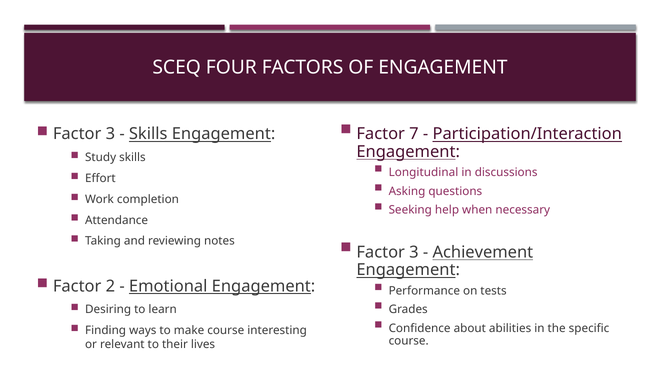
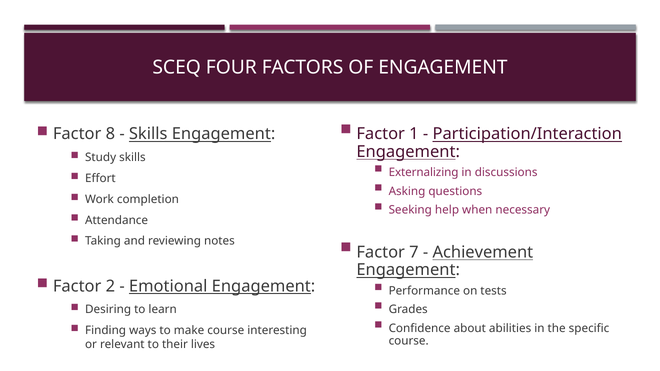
7: 7 -> 1
3 at (110, 134): 3 -> 8
Longitudinal: Longitudinal -> Externalizing
3 at (414, 252): 3 -> 7
